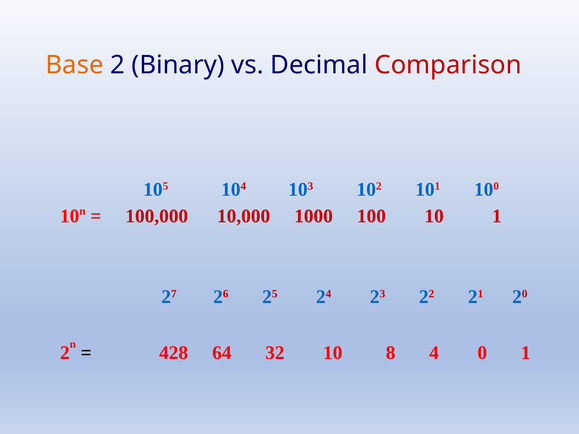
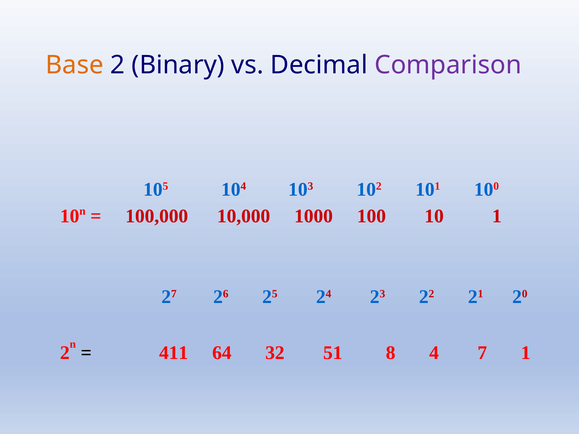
Comparison colour: red -> purple
428: 428 -> 411
32 10: 10 -> 51
0: 0 -> 7
